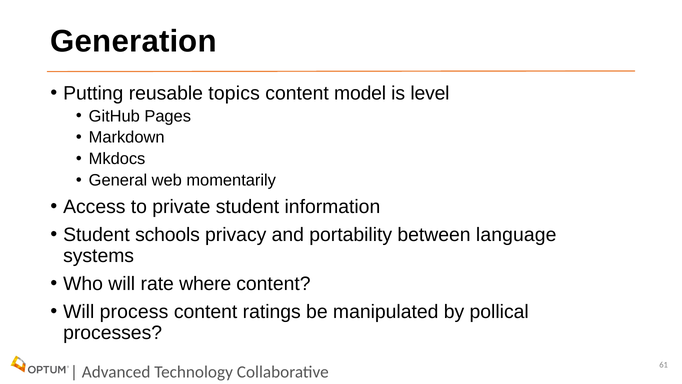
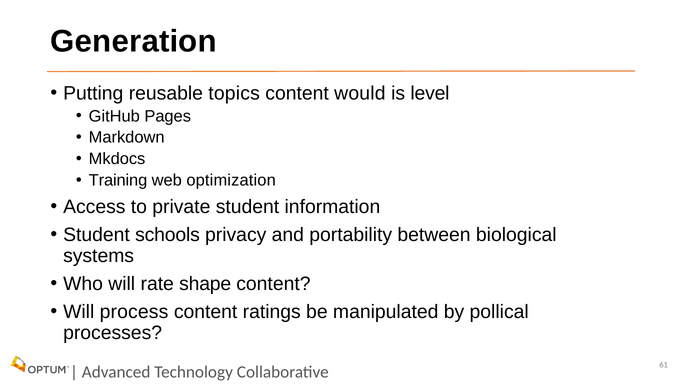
model: model -> would
General: General -> Training
momentarily: momentarily -> optimization
language: language -> biological
where: where -> shape
